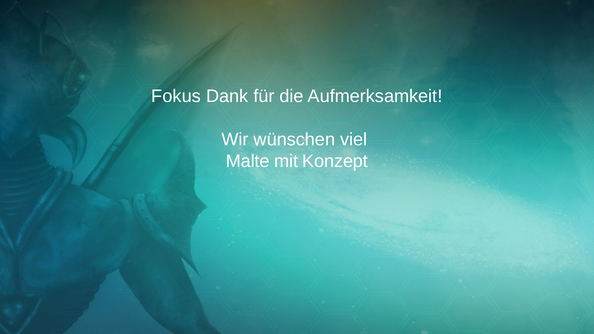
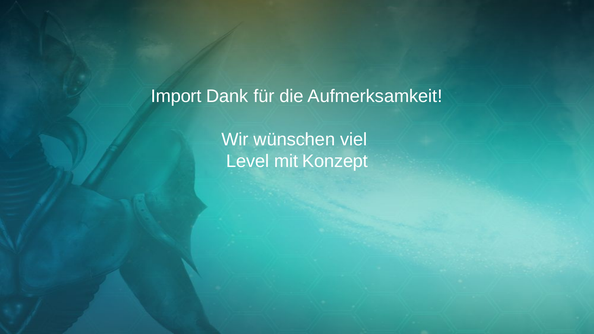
Fokus: Fokus -> Import
Malte: Malte -> Level
